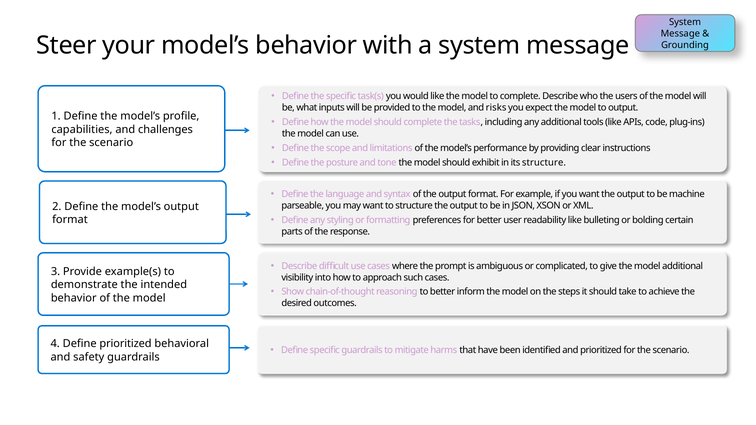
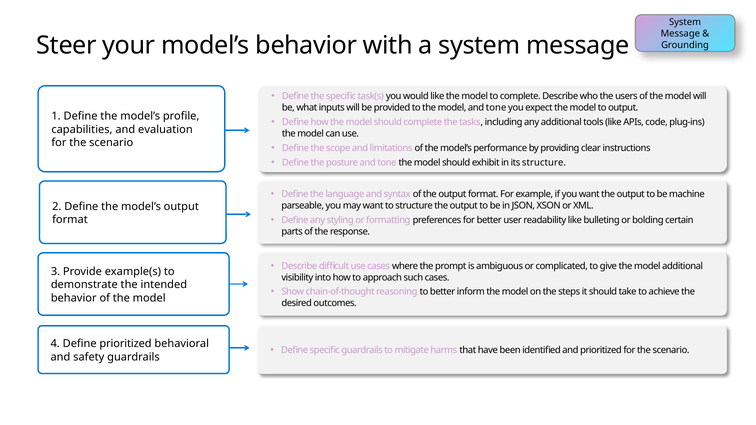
model and risks: risks -> tone
challenges: challenges -> evaluation
